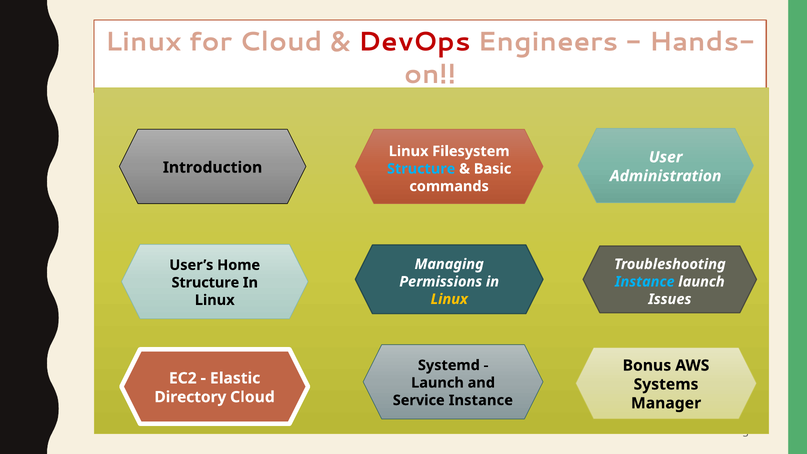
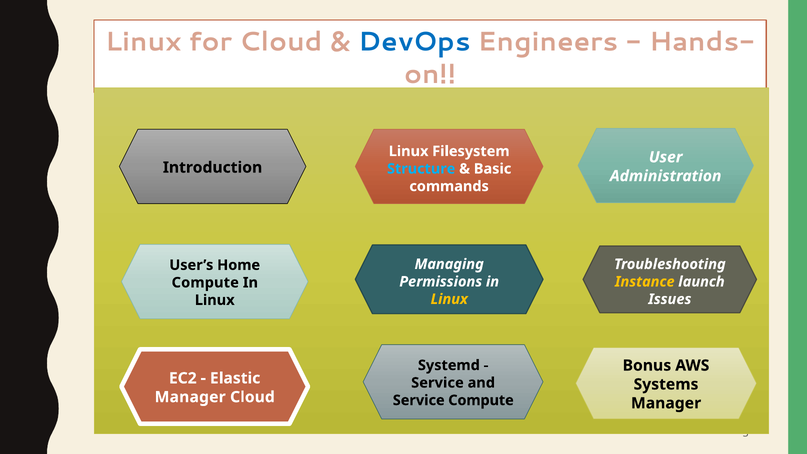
DevOps colour: red -> blue
Instance at (645, 282) colour: light blue -> yellow
Structure at (205, 283): Structure -> Compute
Launch at (437, 383): Launch -> Service
Directory at (190, 397): Directory -> Manager
Service Instance: Instance -> Compute
